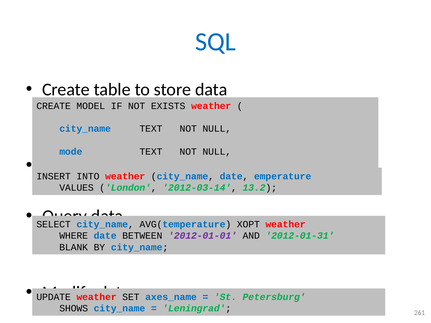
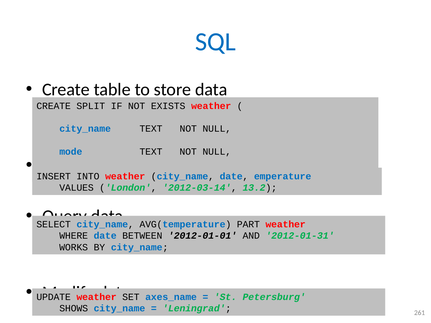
MODEL: MODEL -> SPLIT
XOPT: XOPT -> PART
2012-01-01 colour: purple -> black
BLANK: BLANK -> WORKS
